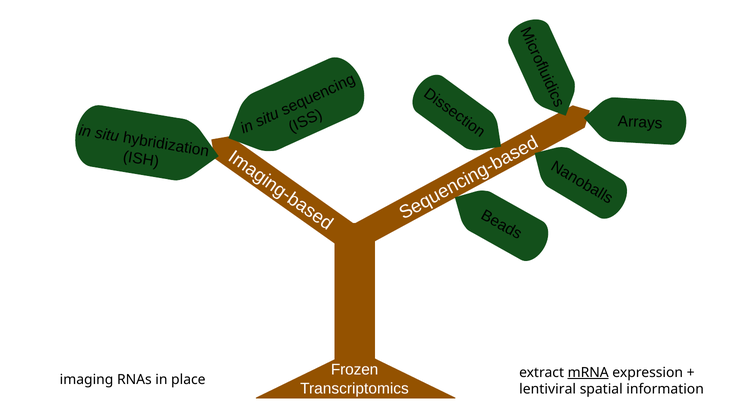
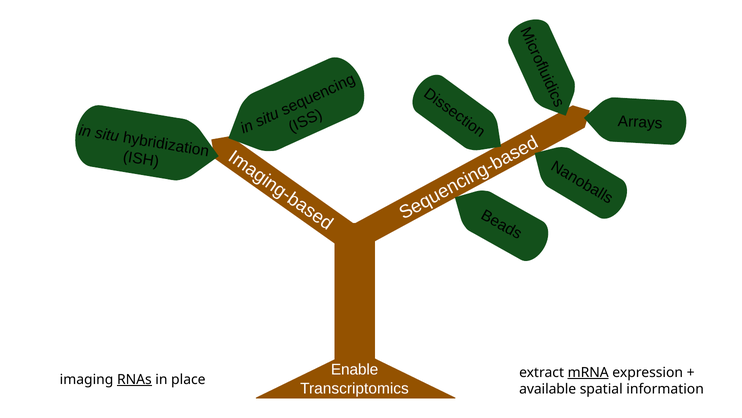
Frozen: Frozen -> Enable
RNAs underline: none -> present
lentiviral: lentiviral -> available
